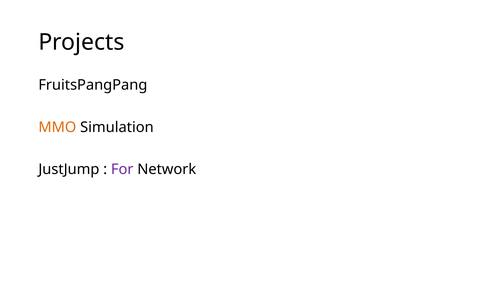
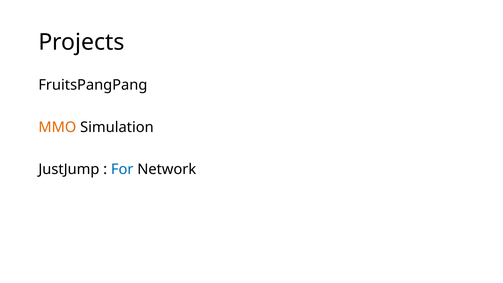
For colour: purple -> blue
